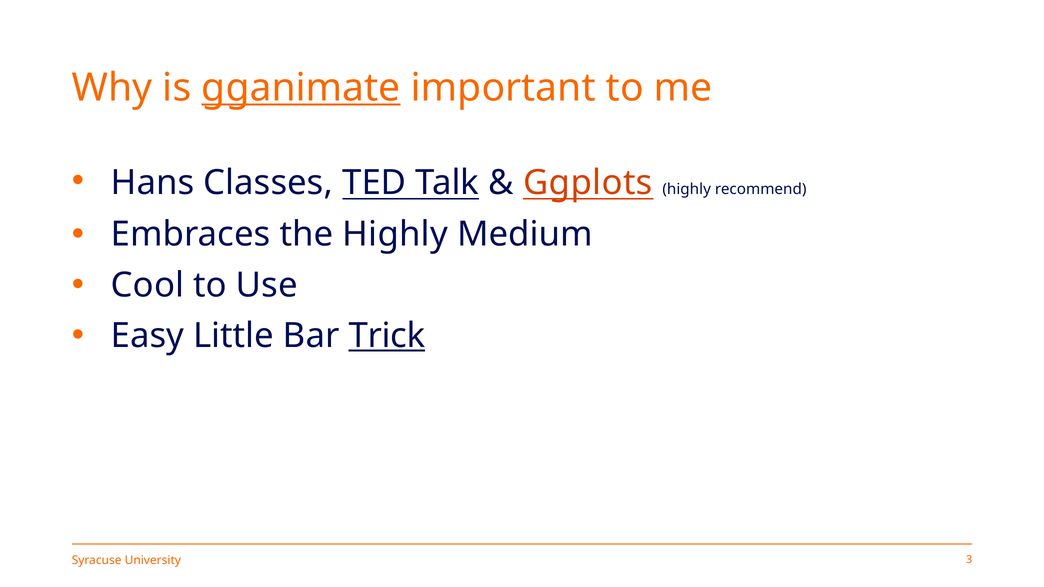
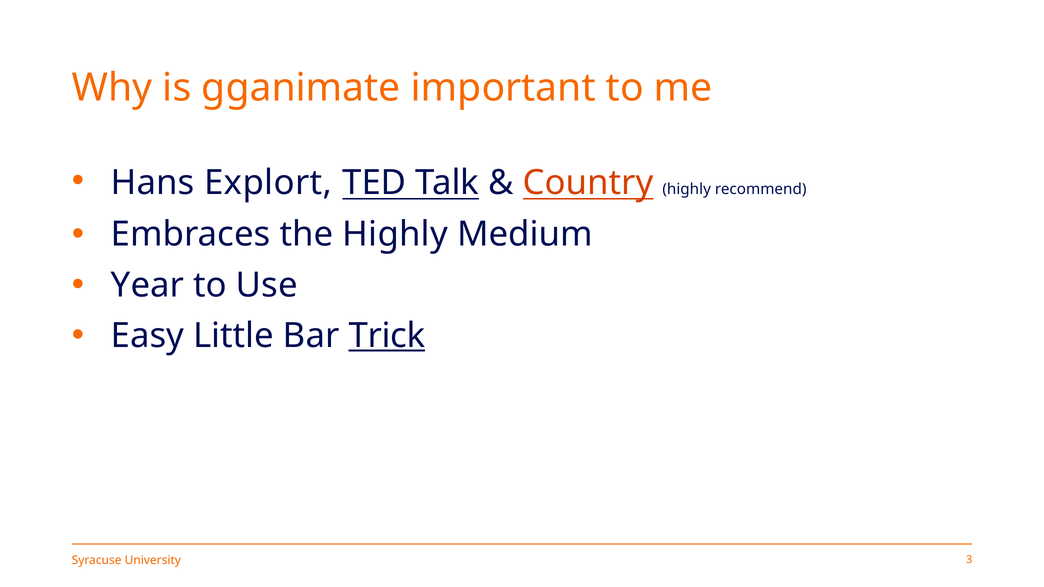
gganimate underline: present -> none
Classes: Classes -> Explort
Ggplots: Ggplots -> Country
Cool: Cool -> Year
